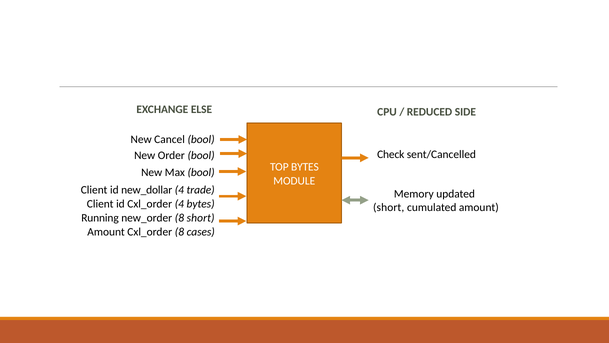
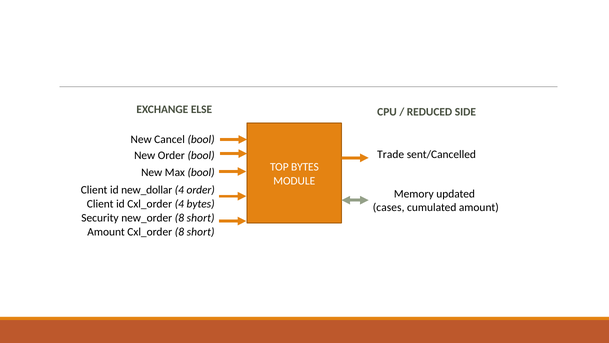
Check: Check -> Trade
4 trade: trade -> order
short at (389, 207): short -> cases
Running: Running -> Security
Cxl_order 8 cases: cases -> short
